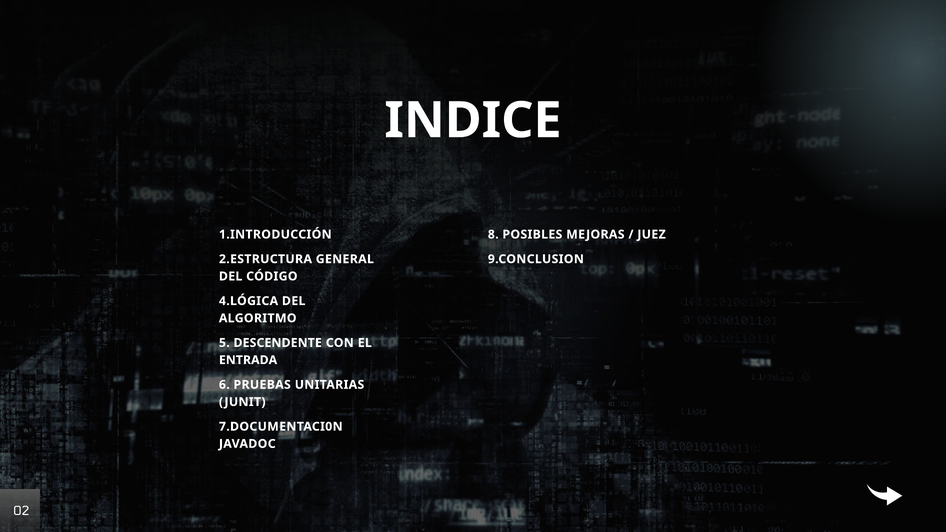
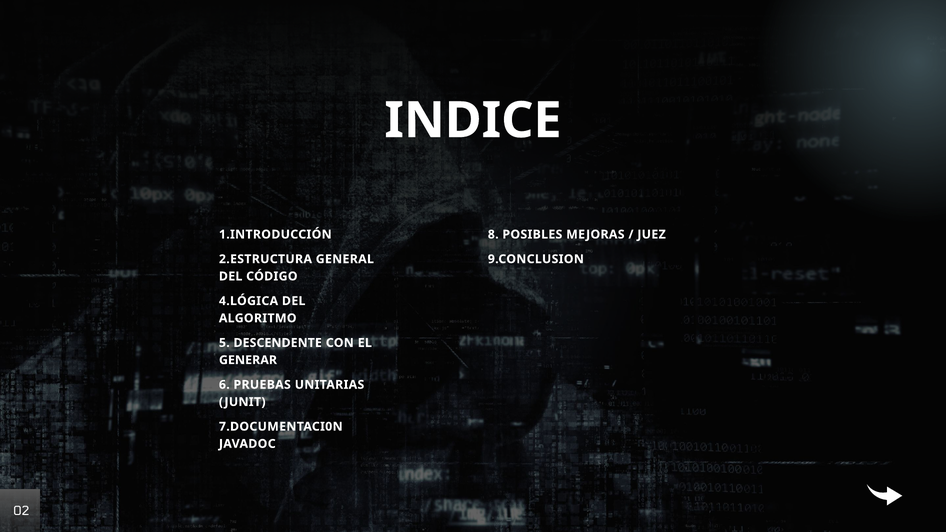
ENTRADA: ENTRADA -> GENERAR
